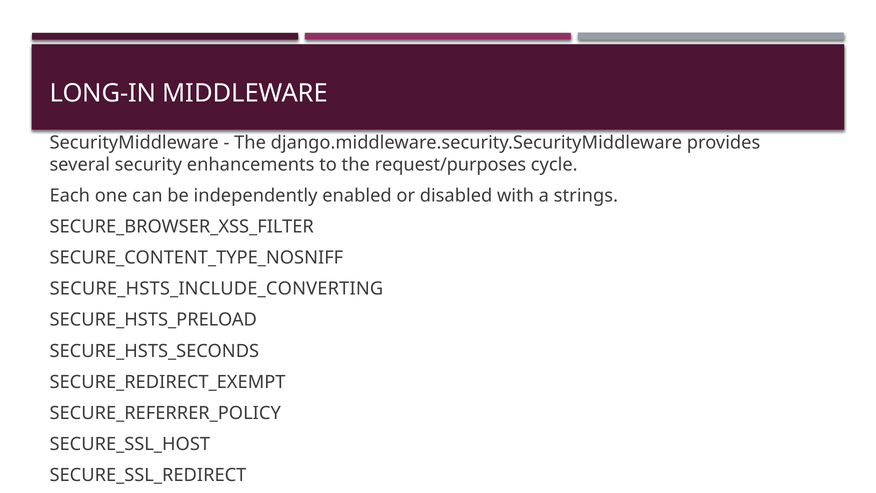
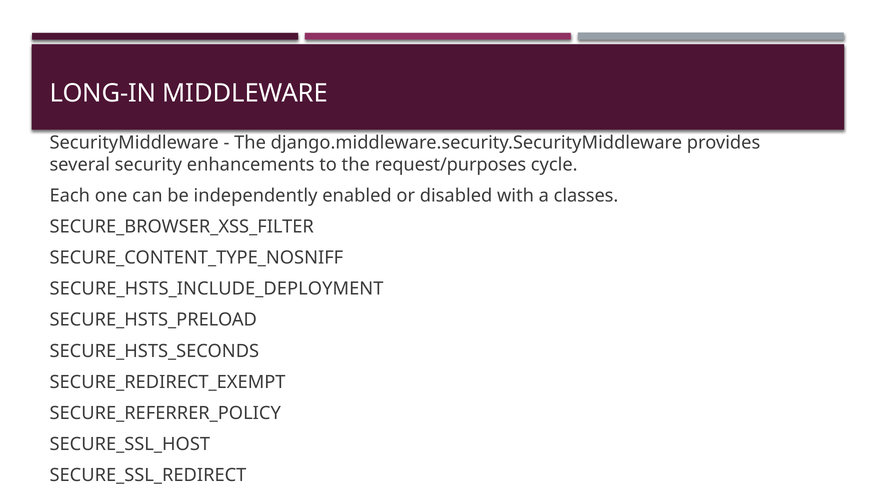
strings: strings -> classes
SECURE_HSTS_INCLUDE_CONVERTING: SECURE_HSTS_INCLUDE_CONVERTING -> SECURE_HSTS_INCLUDE_DEPLOYMENT
